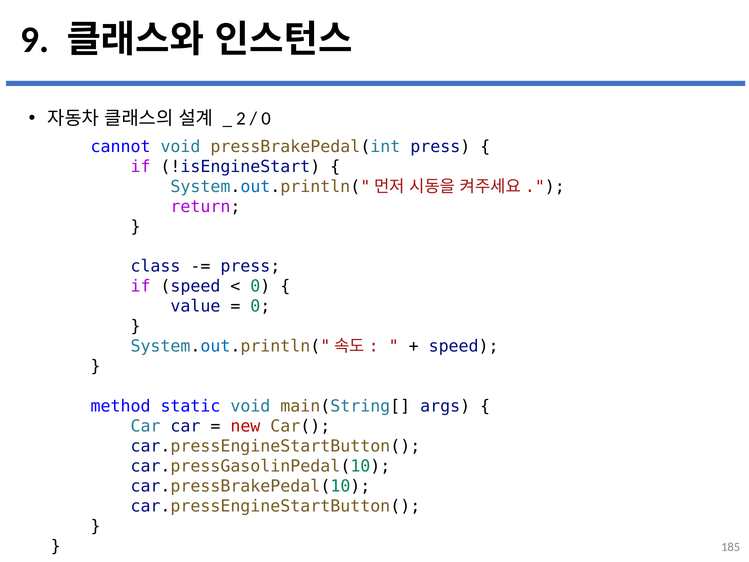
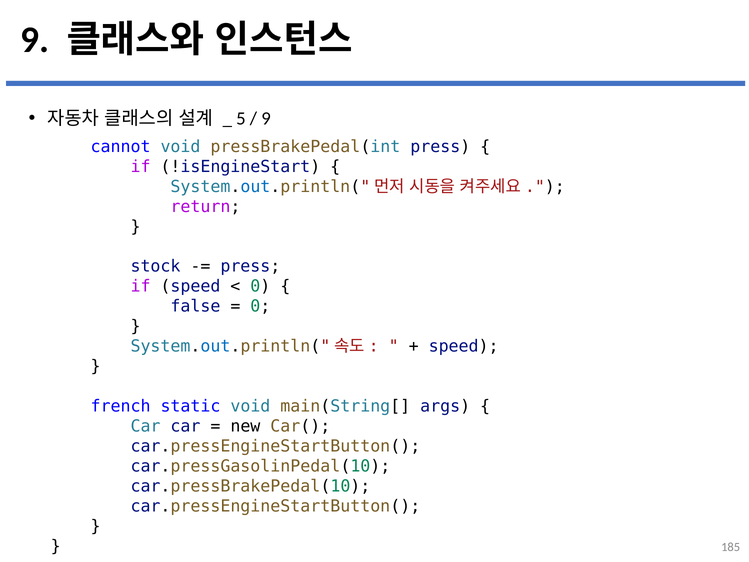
2: 2 -> 5
0 at (266, 118): 0 -> 9
class: class -> stock
value: value -> false
method: method -> french
new colour: red -> black
